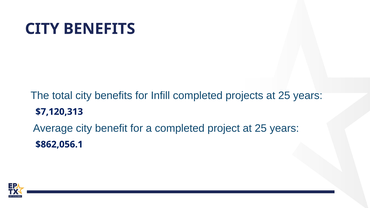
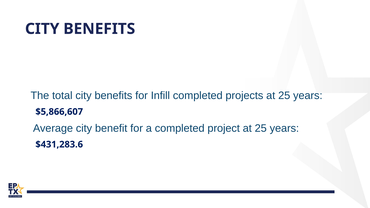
$7,120,313: $7,120,313 -> $5,866,607
$862,056.1: $862,056.1 -> $431,283.6
